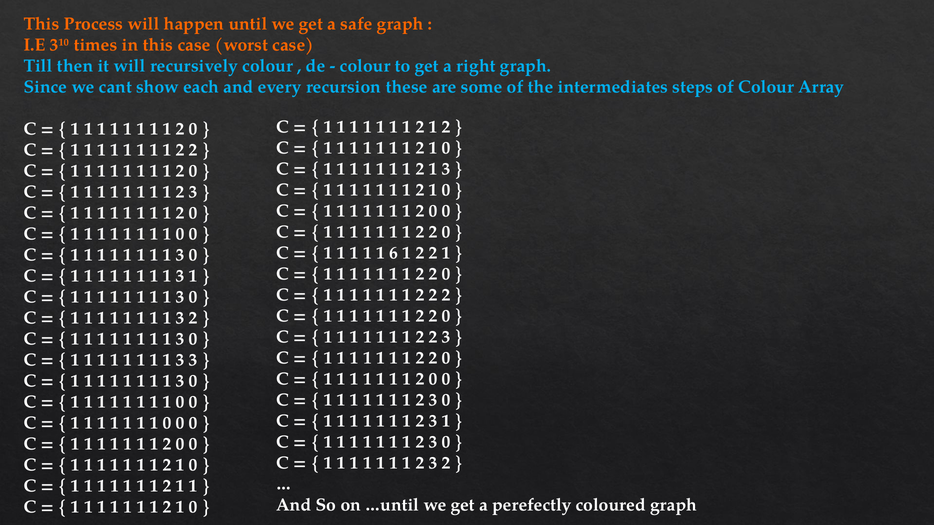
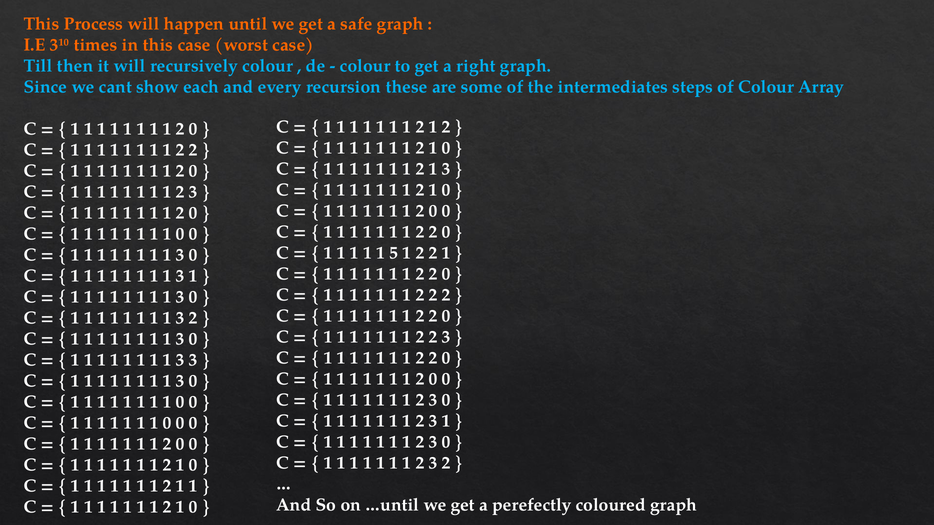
6: 6 -> 5
